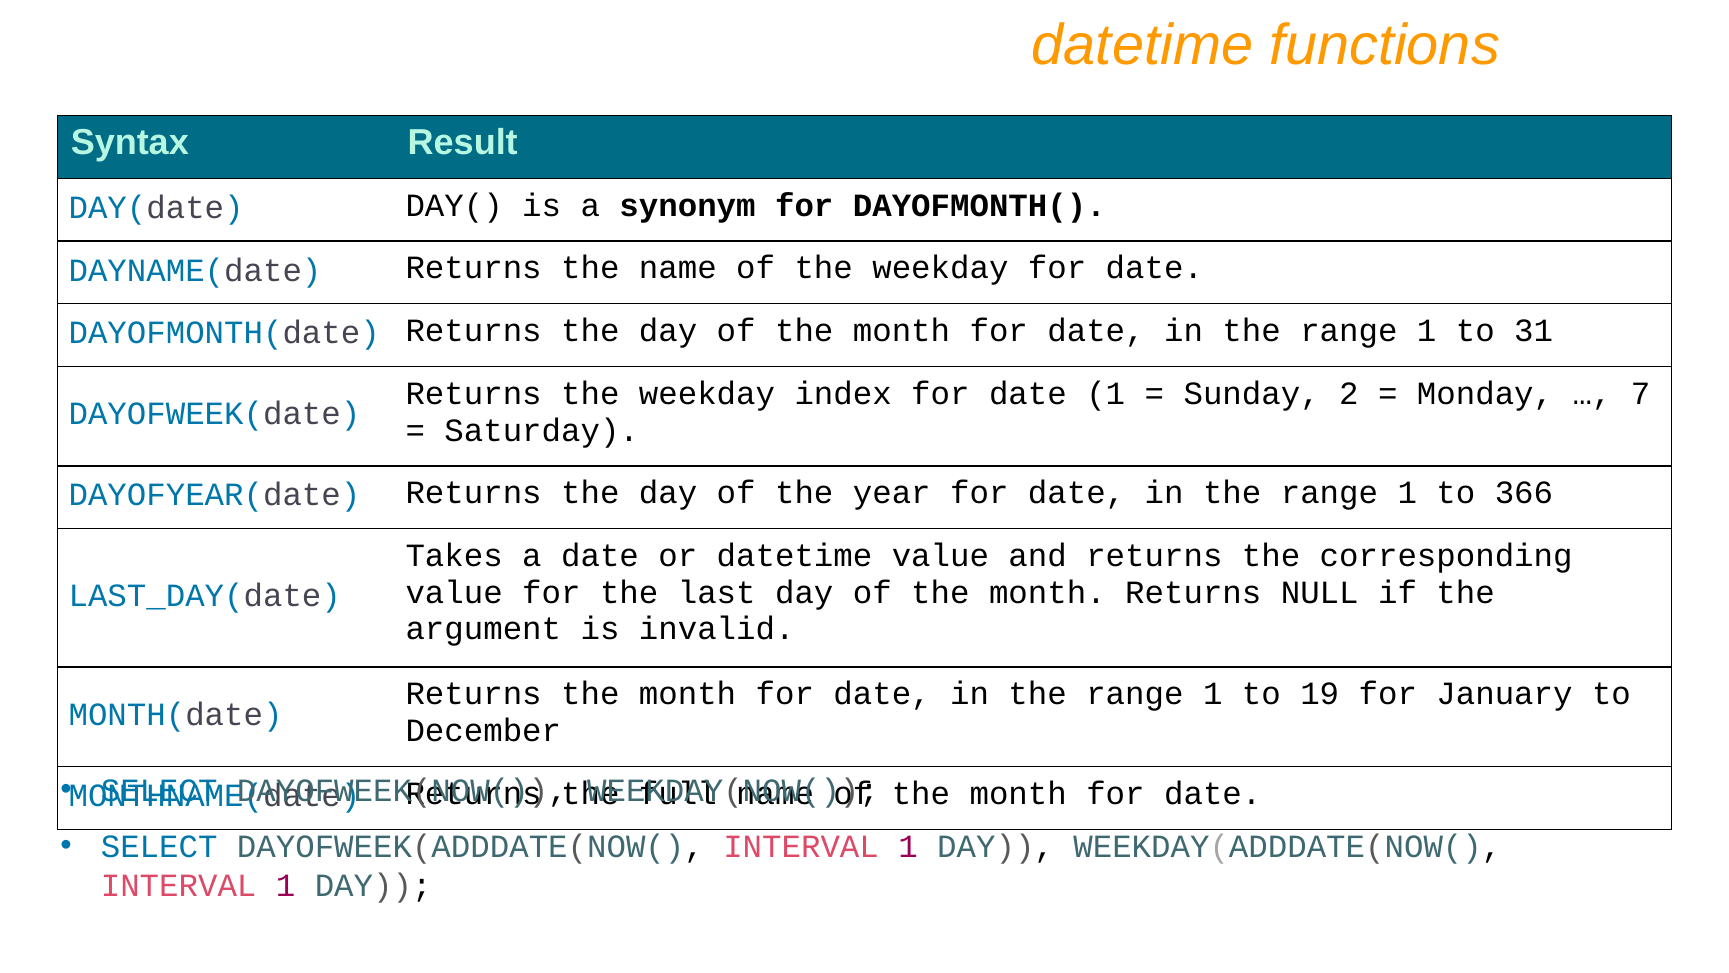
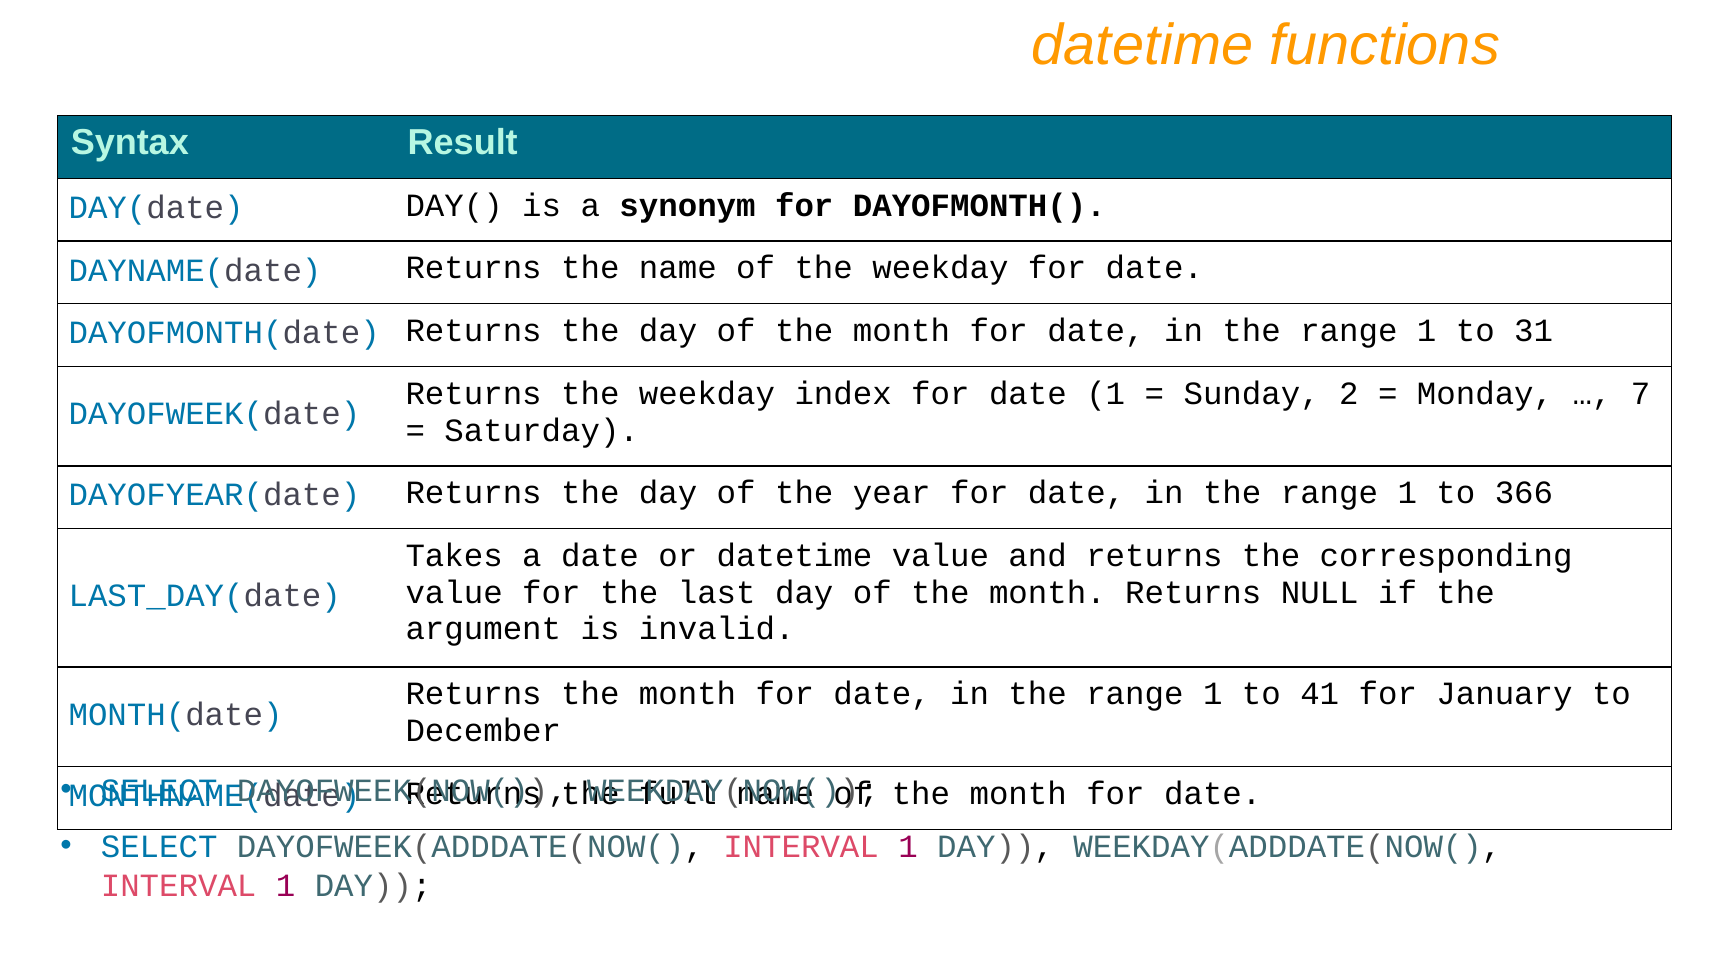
19: 19 -> 41
